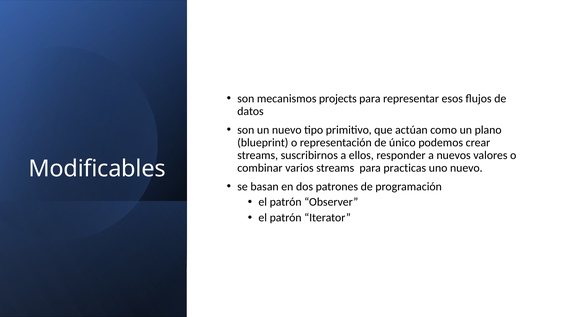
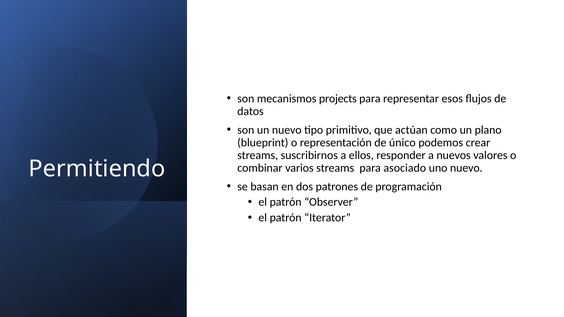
Modificables: Modificables -> Permitiendo
practicas: practicas -> asociado
